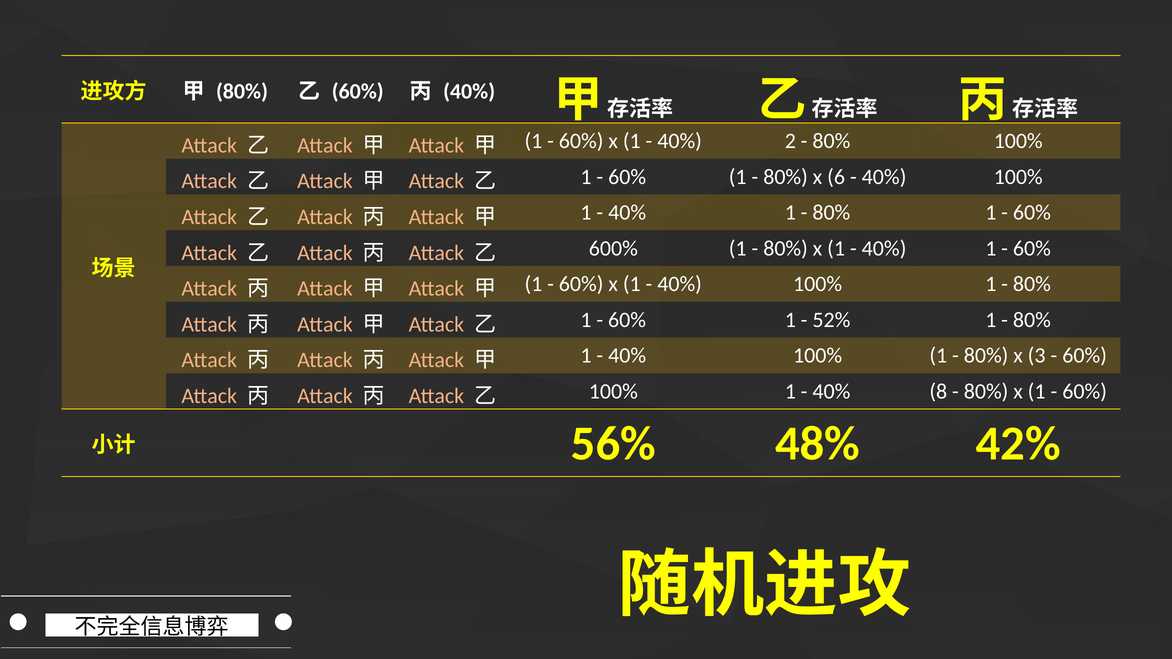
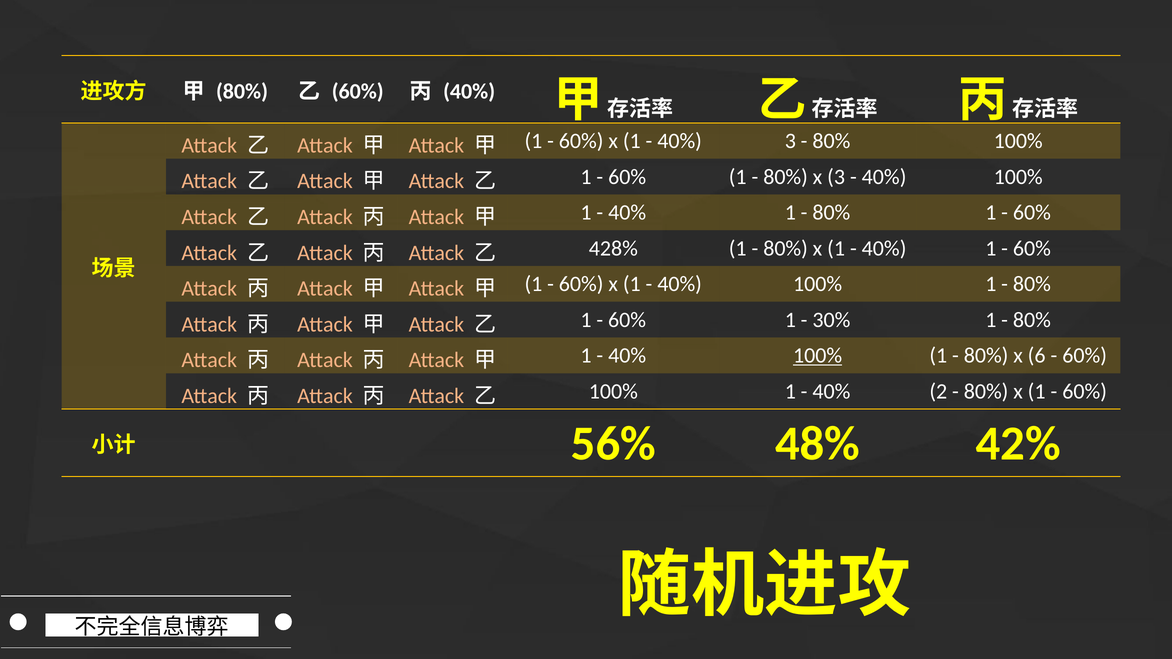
40% 2: 2 -> 3
x 6: 6 -> 3
600%: 600% -> 428%
52%: 52% -> 30%
100% at (818, 356) underline: none -> present
3: 3 -> 6
8: 8 -> 2
